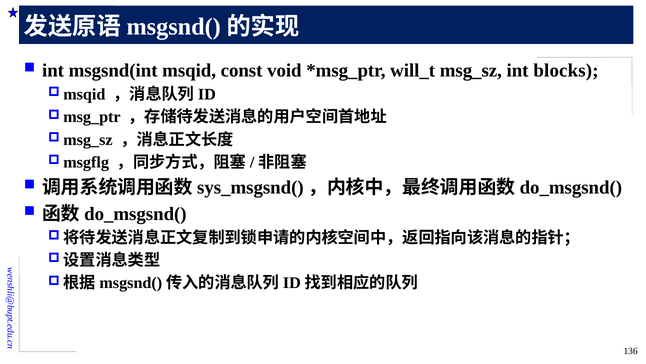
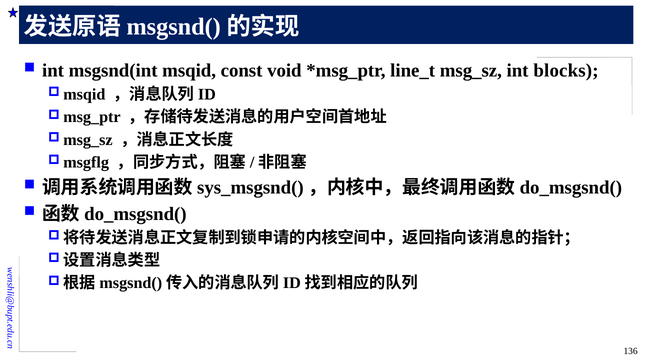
will_t: will_t -> line_t
